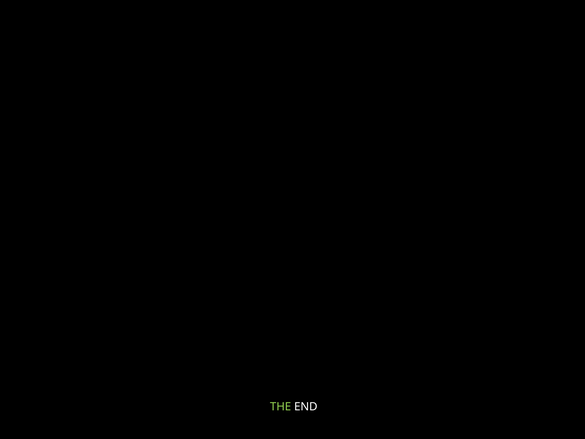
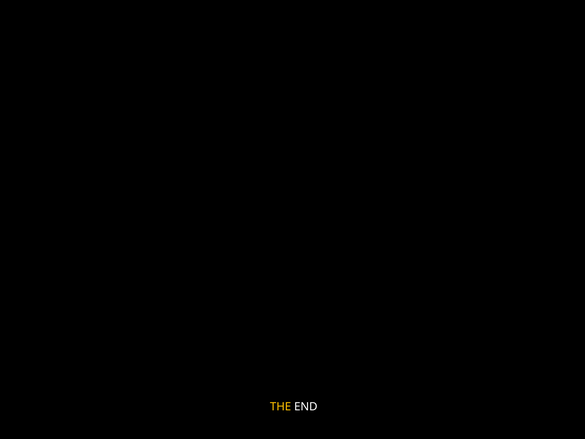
THE colour: light green -> yellow
